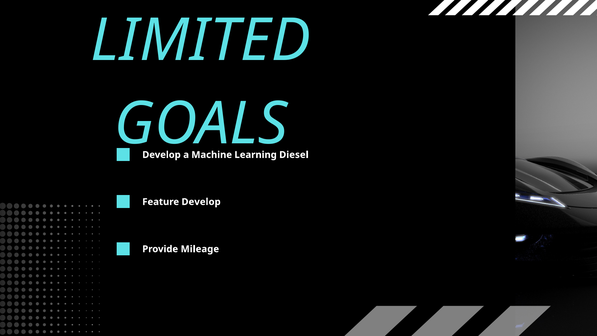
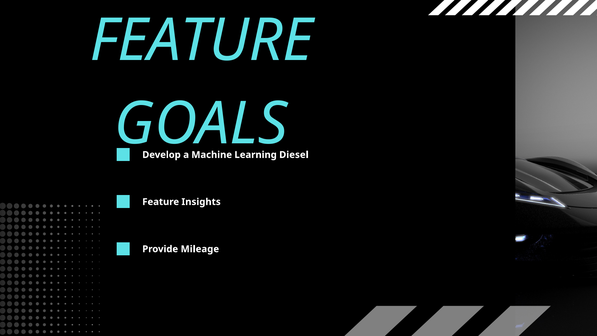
LIMITED at (201, 41): LIMITED -> FEATURE
Feature Develop: Develop -> Insights
